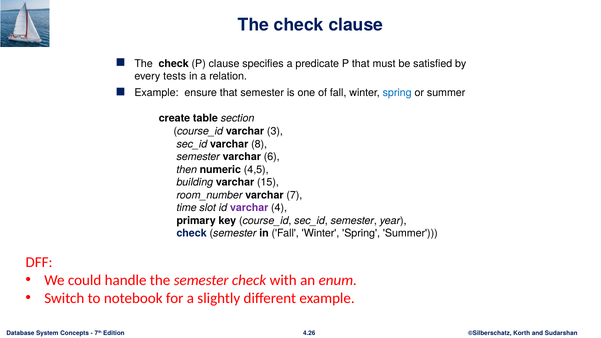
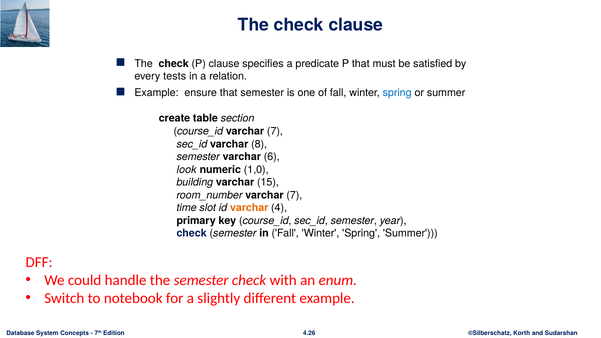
course_id varchar 3: 3 -> 7
then: then -> look
4,5: 4,5 -> 1,0
varchar at (249, 208) colour: purple -> orange
